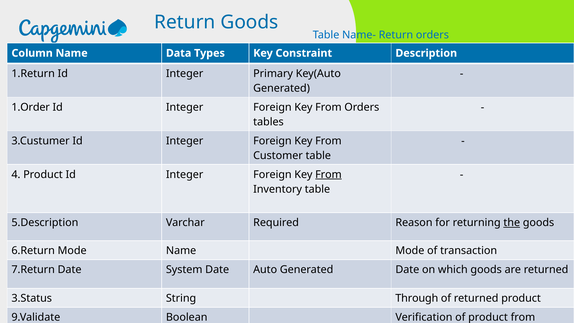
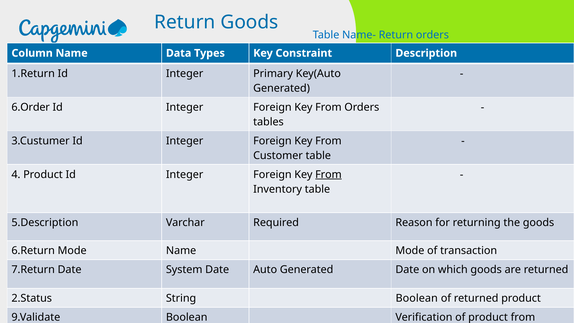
1.Order: 1.Order -> 6.Order
the underline: present -> none
3.Status: 3.Status -> 2.Status
String Through: Through -> Boolean
